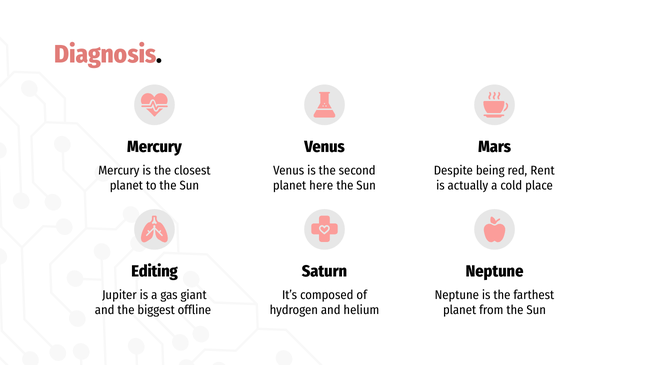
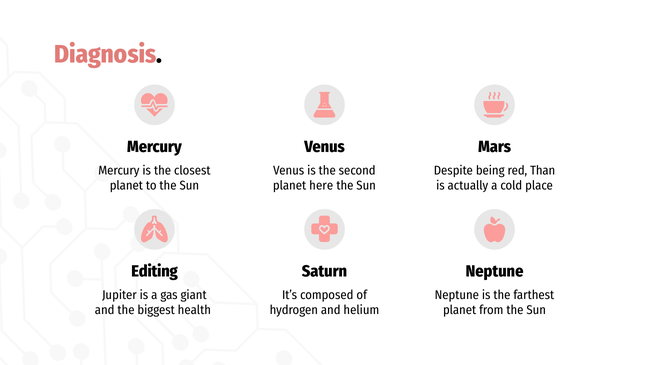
Rent: Rent -> Than
offline: offline -> health
